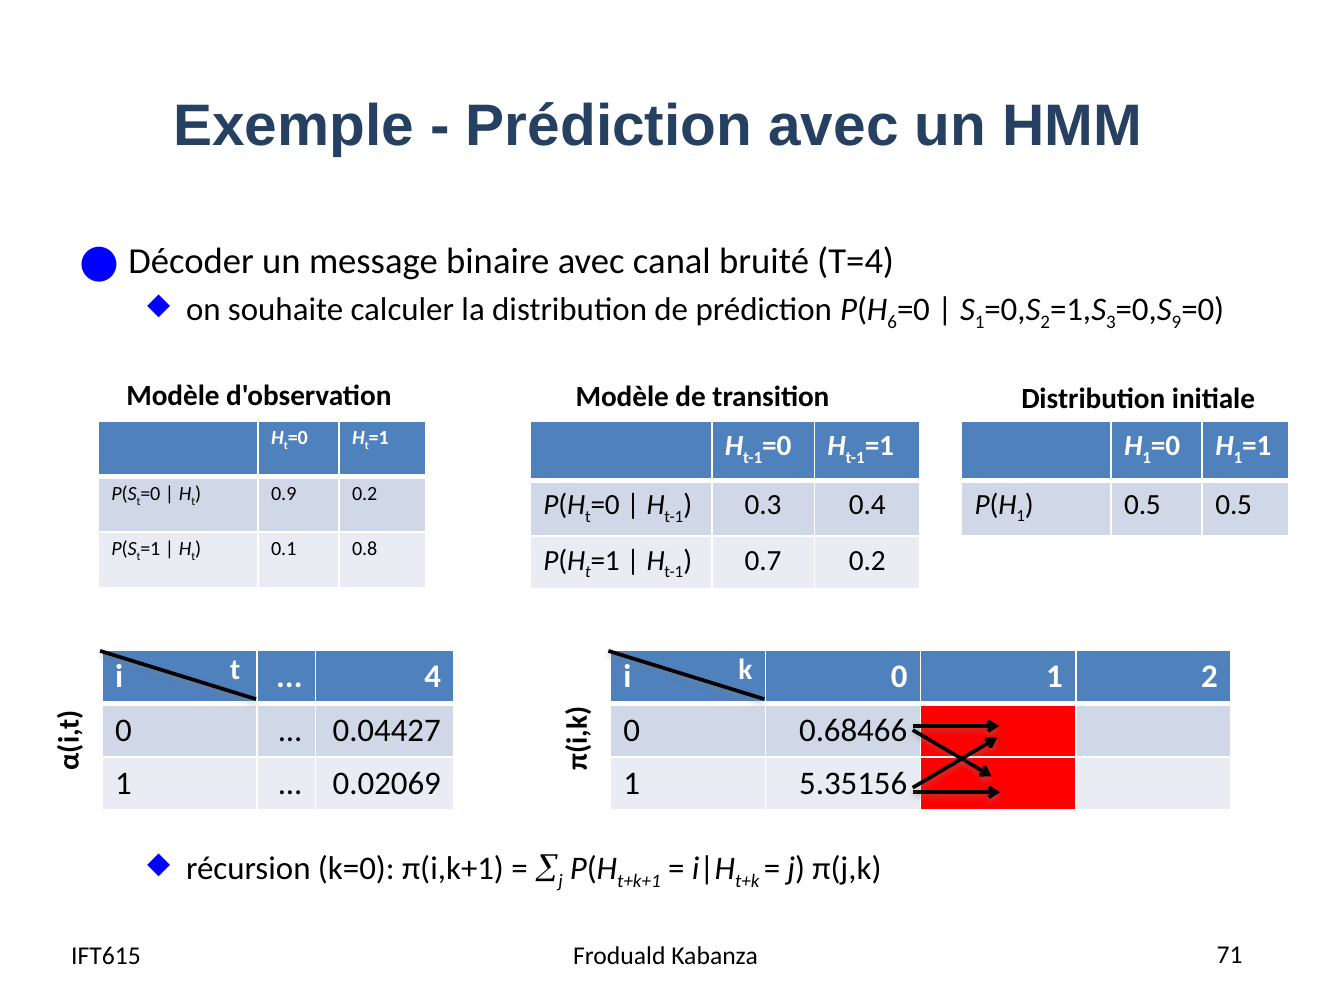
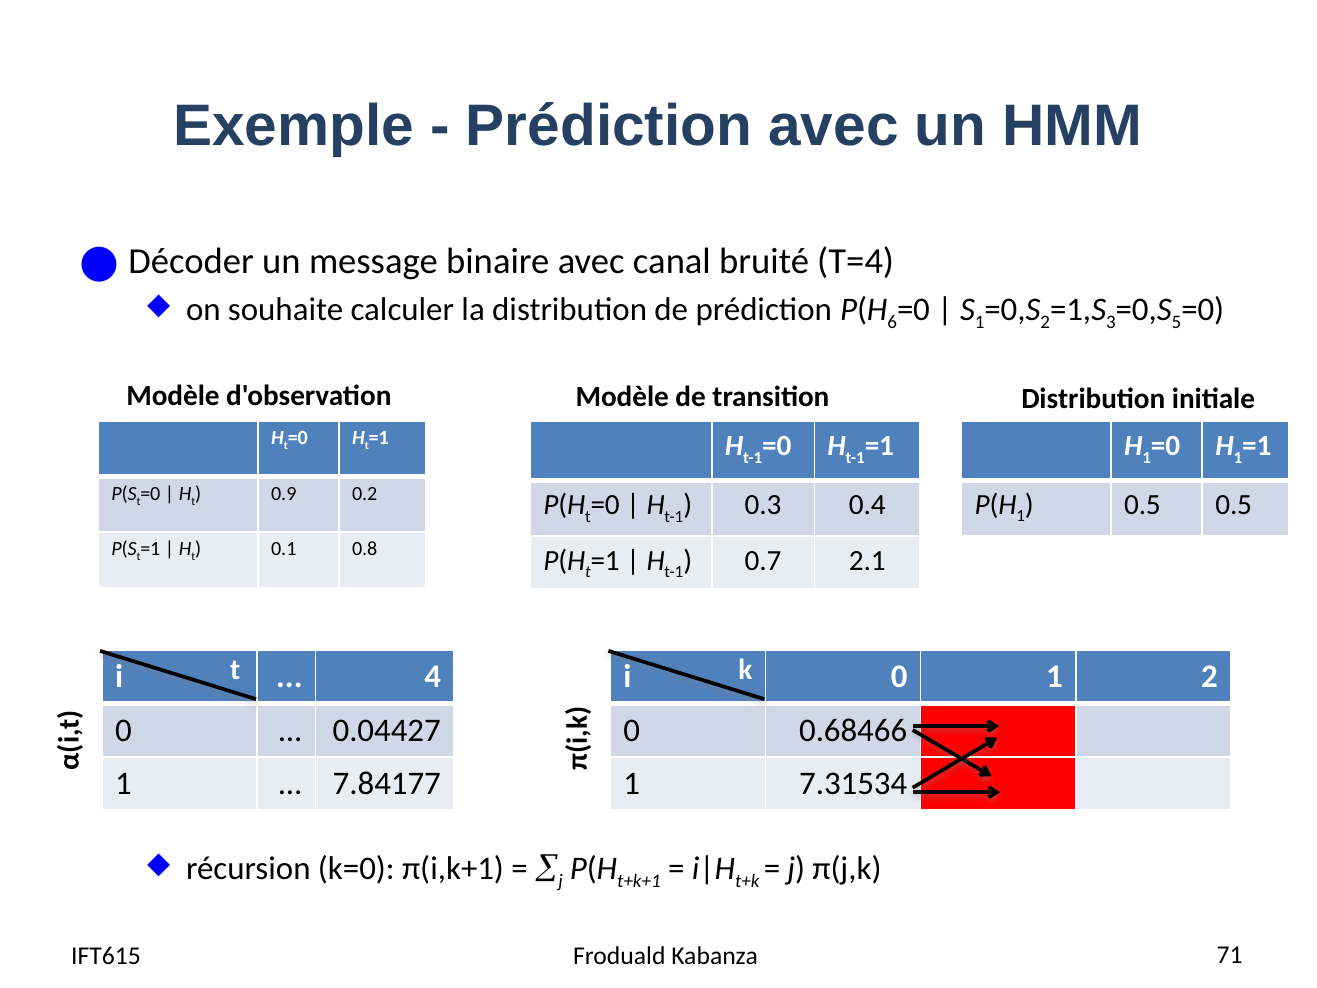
9: 9 -> 5
0.7 0.2: 0.2 -> 2.1
0.02069: 0.02069 -> 7.84177
5.35156: 5.35156 -> 7.31534
